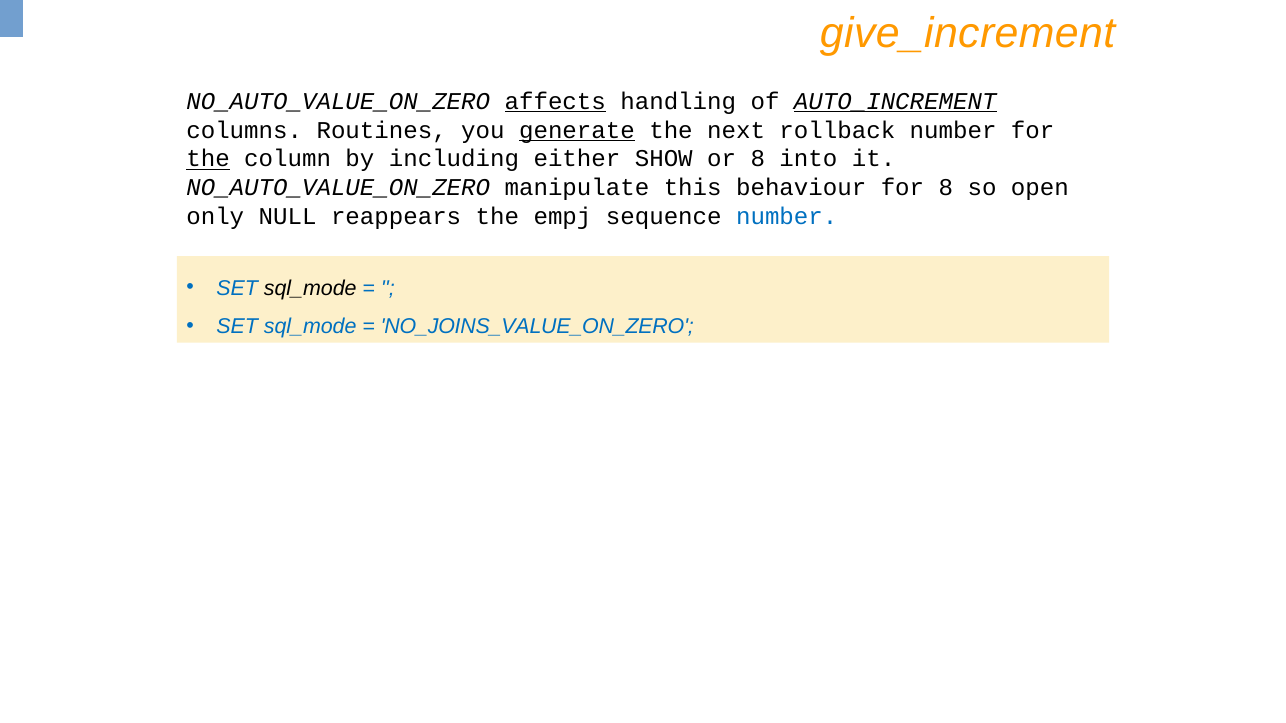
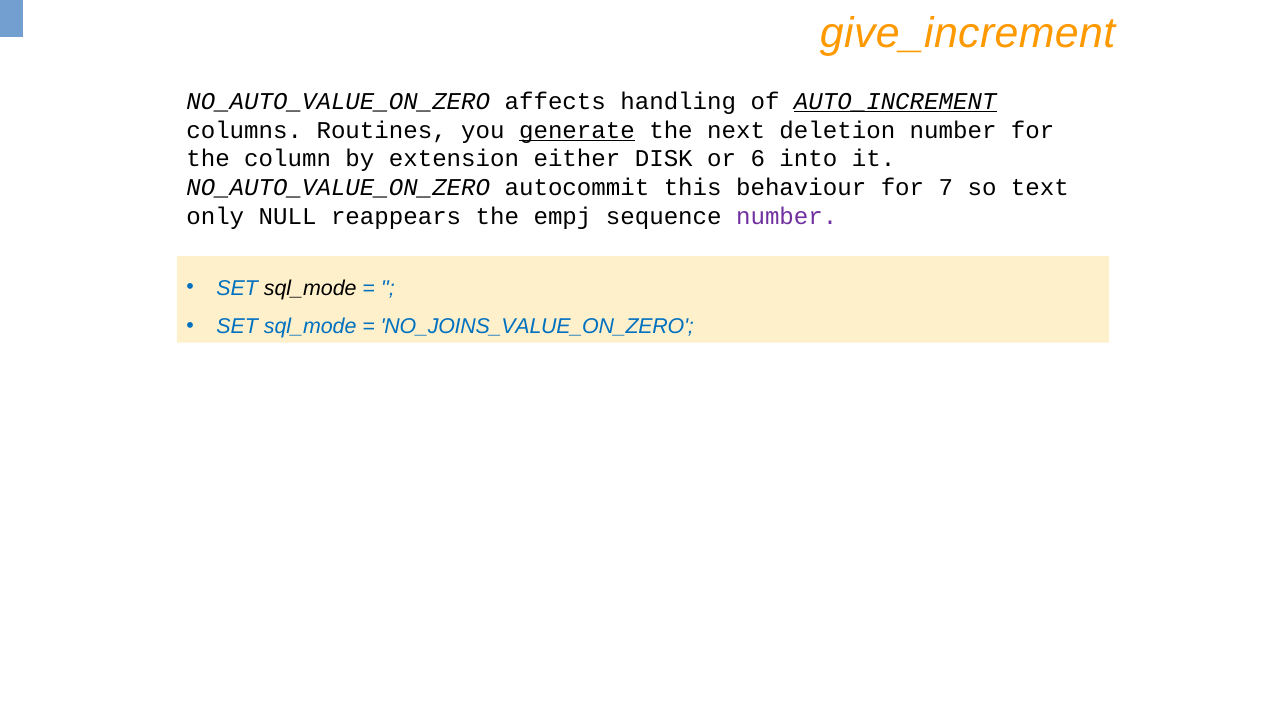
affects underline: present -> none
rollback: rollback -> deletion
the at (208, 159) underline: present -> none
including: including -> extension
SHOW: SHOW -> DISK
or 8: 8 -> 6
manipulate: manipulate -> autocommit
for 8: 8 -> 7
open: open -> text
number at (787, 217) colour: blue -> purple
